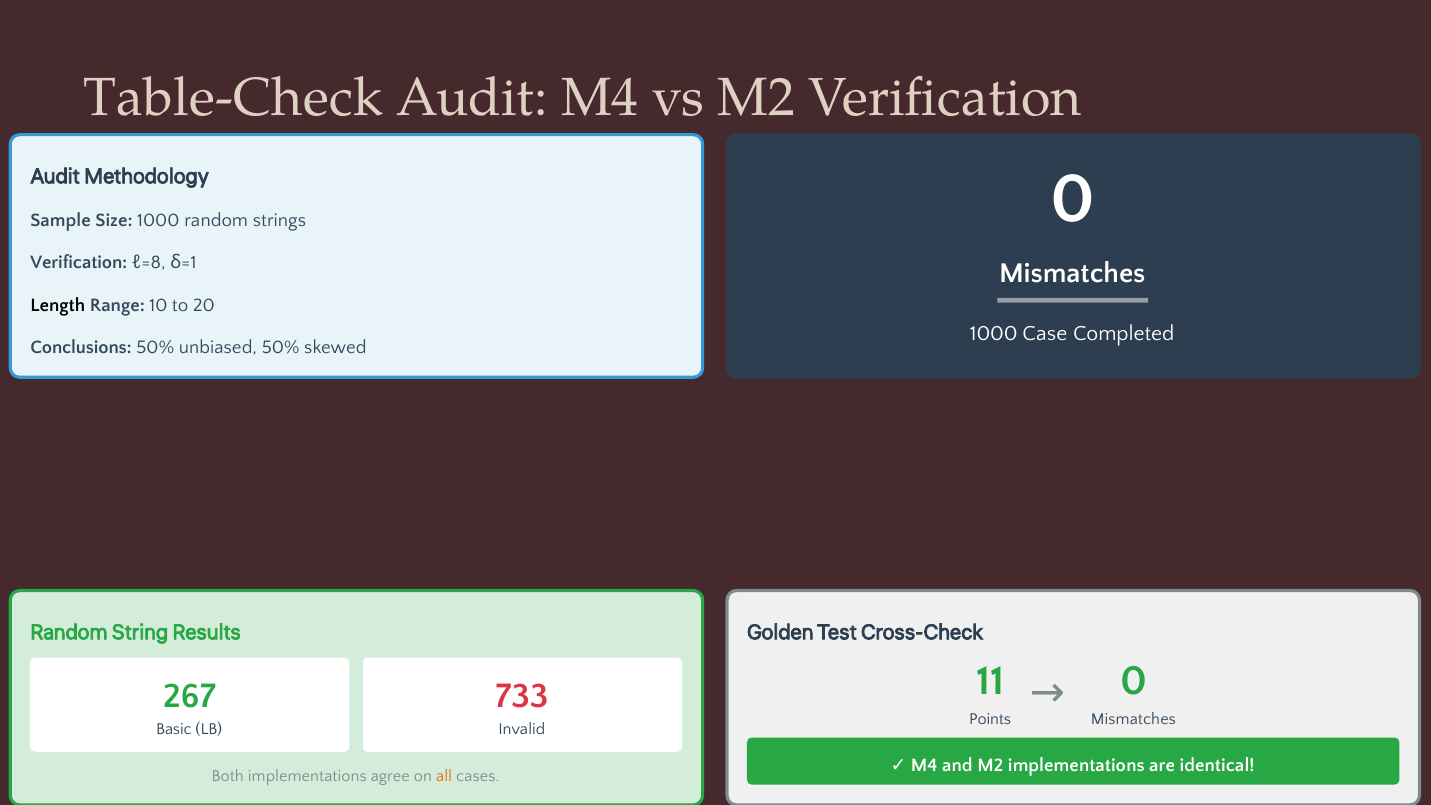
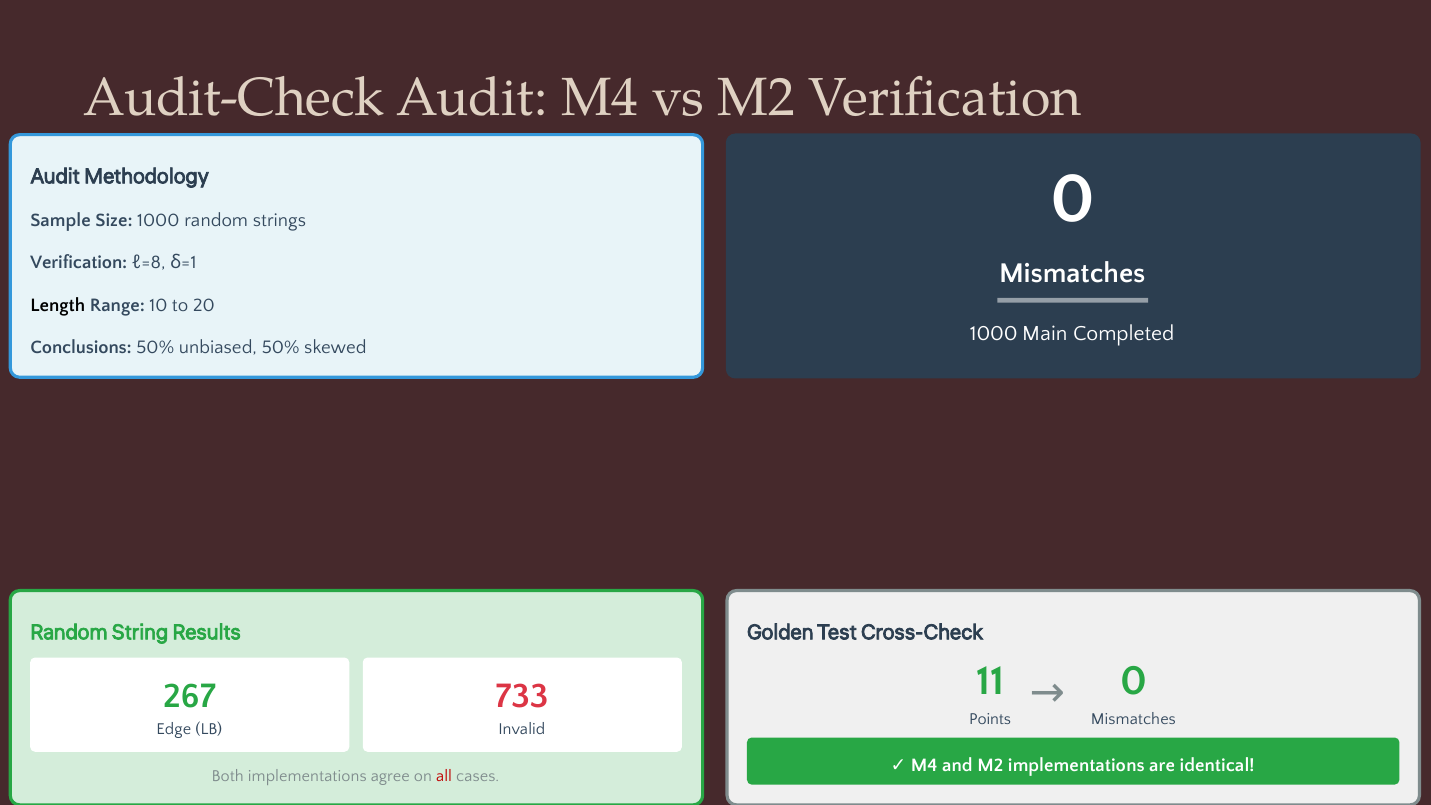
Table-Check: Table-Check -> Audit-Check
Case: Case -> Main
Basic: Basic -> Edge
all colour: orange -> red
